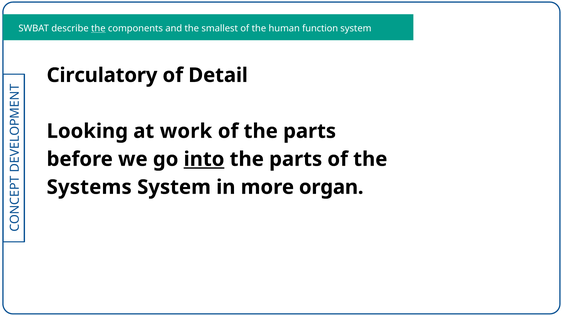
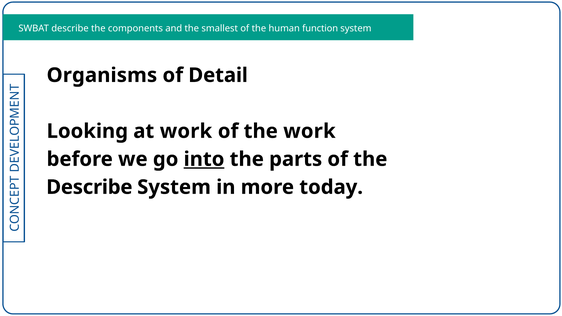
the at (98, 29) underline: present -> none
Circulatory: Circulatory -> Organisms
of the parts: parts -> work
Systems at (89, 187): Systems -> Describe
organ: organ -> today
